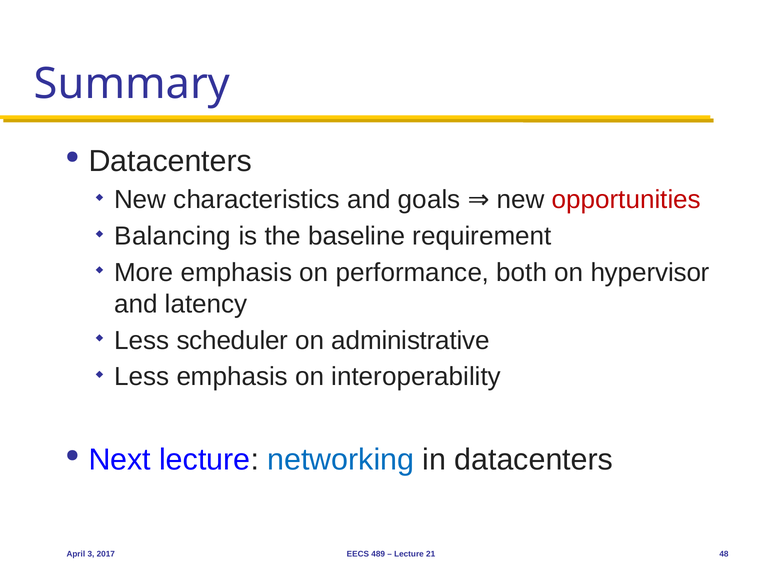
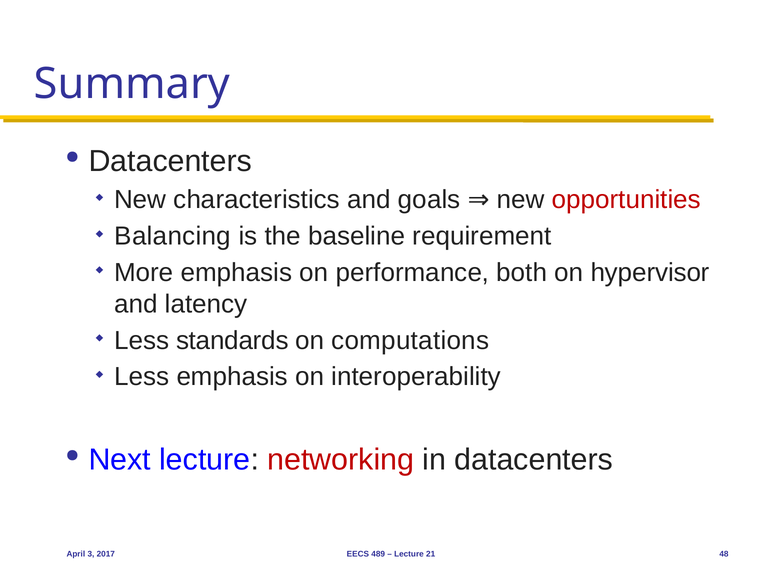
scheduler: scheduler -> standards
administrative: administrative -> computations
networking colour: blue -> red
